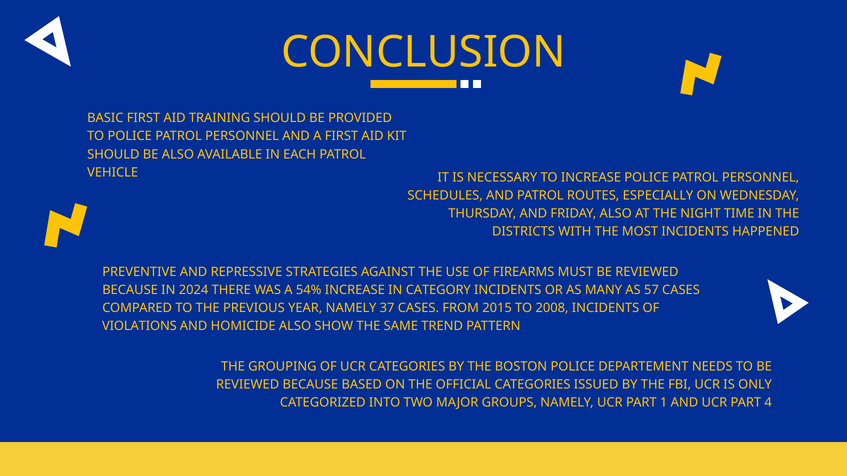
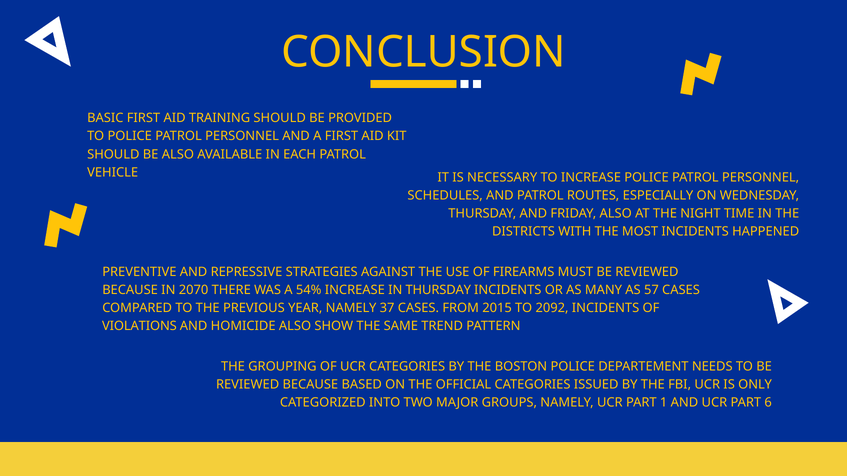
2024: 2024 -> 2070
IN CATEGORY: CATEGORY -> THURSDAY
2008: 2008 -> 2092
4: 4 -> 6
